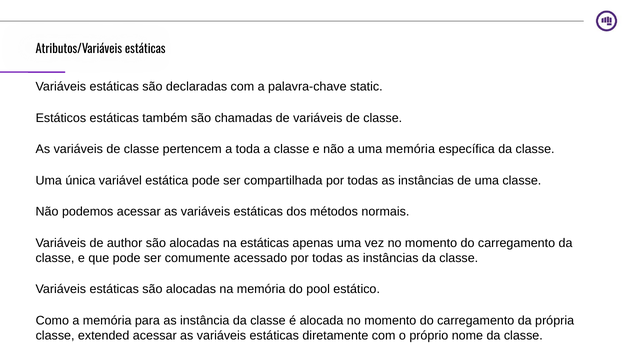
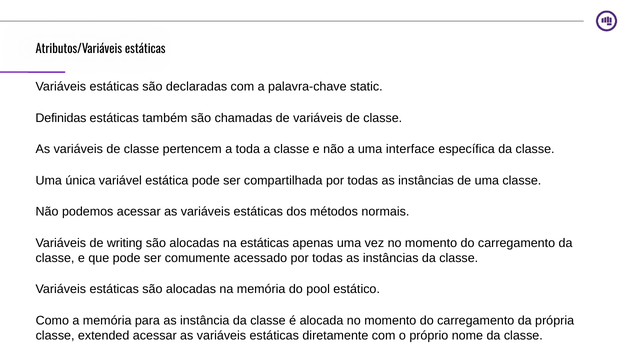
Estáticos: Estáticos -> Definidas
uma memória: memória -> interface
author: author -> writing
